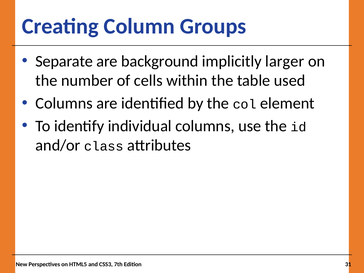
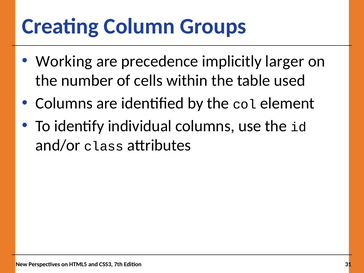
Separate: Separate -> Working
background: background -> precedence
